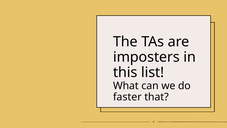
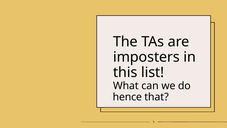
faster: faster -> hence
